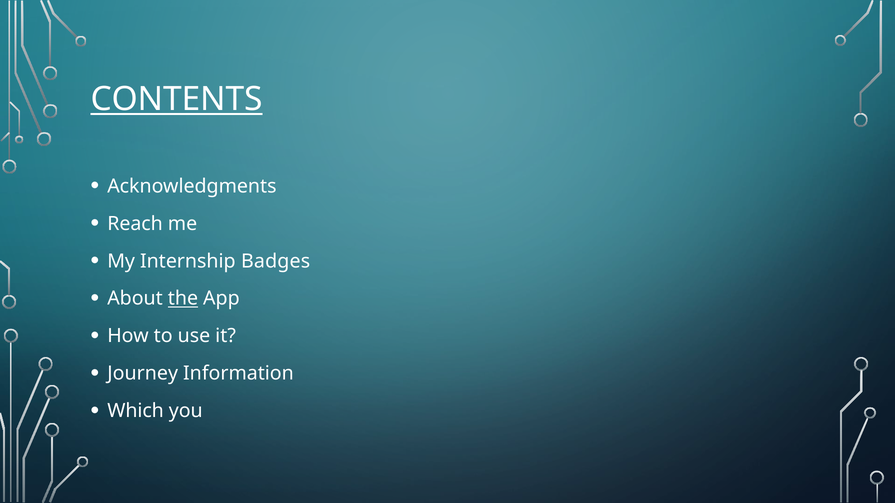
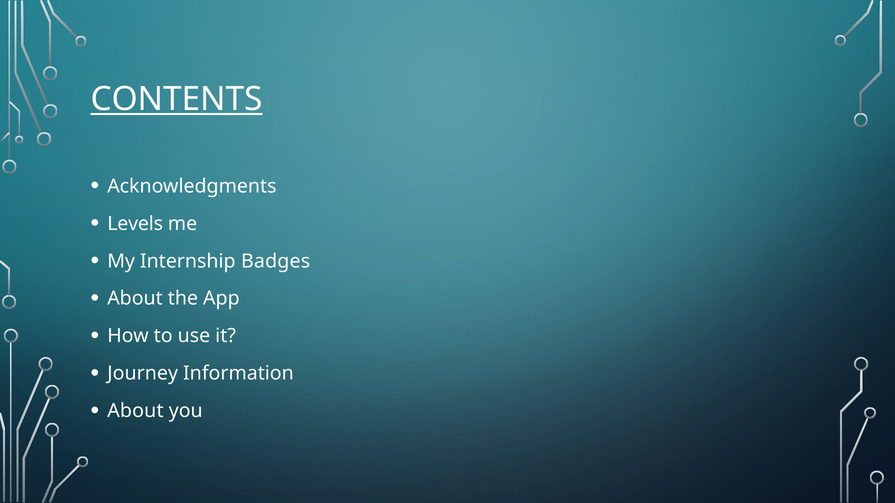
Reach: Reach -> Levels
the underline: present -> none
Which at (136, 411): Which -> About
